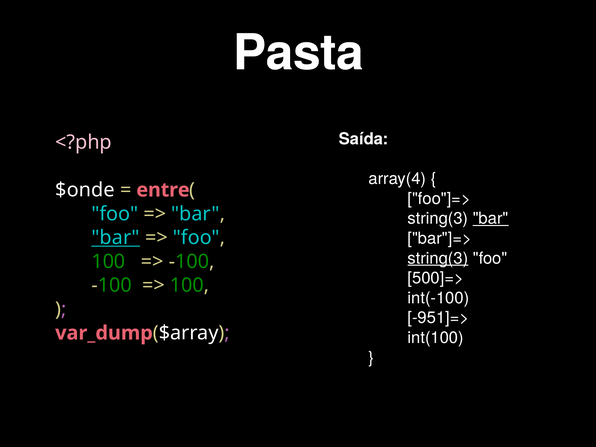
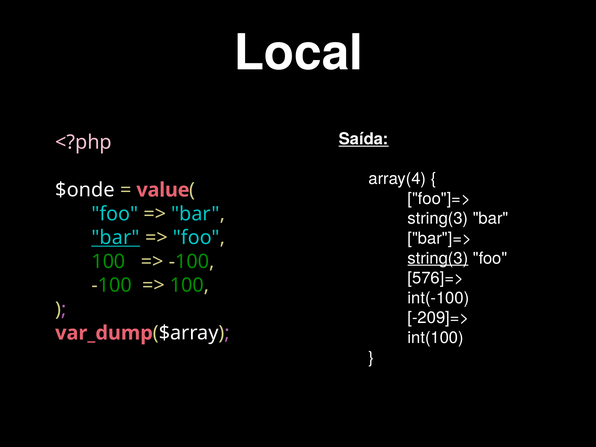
Pasta: Pasta -> Local
Saída underline: none -> present
entre: entre -> value
bar at (491, 218) underline: present -> none
500]=>: 500]=> -> 576]=>
-951]=>: -951]=> -> -209]=>
